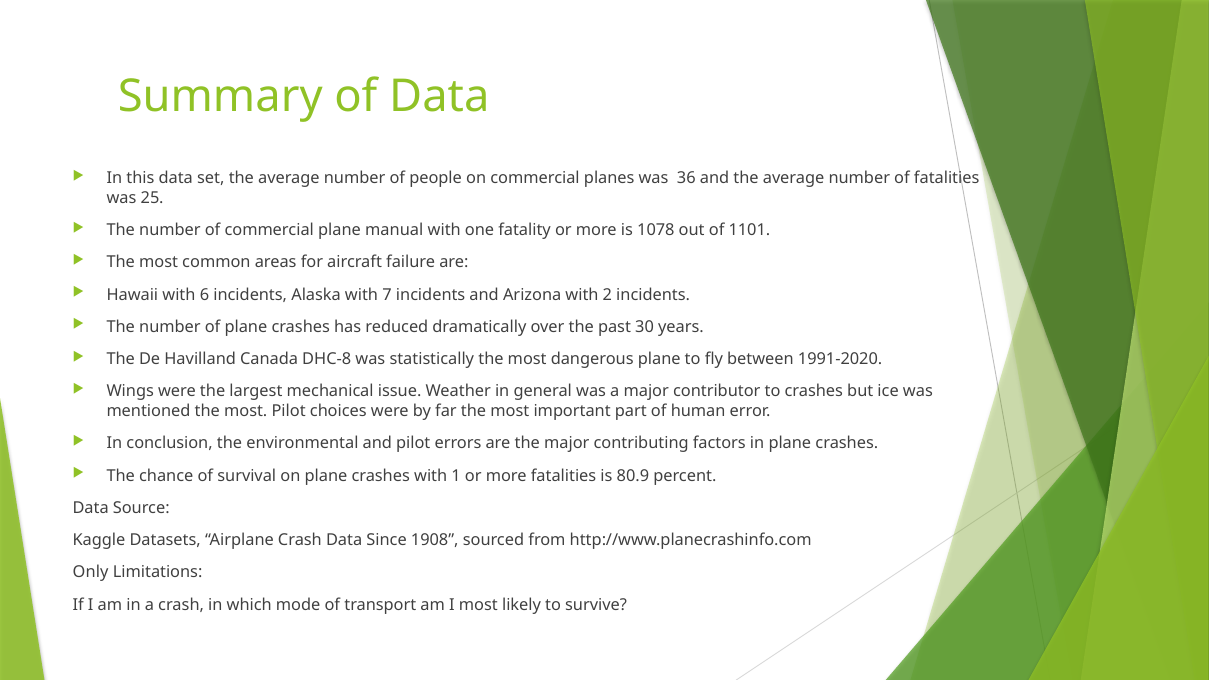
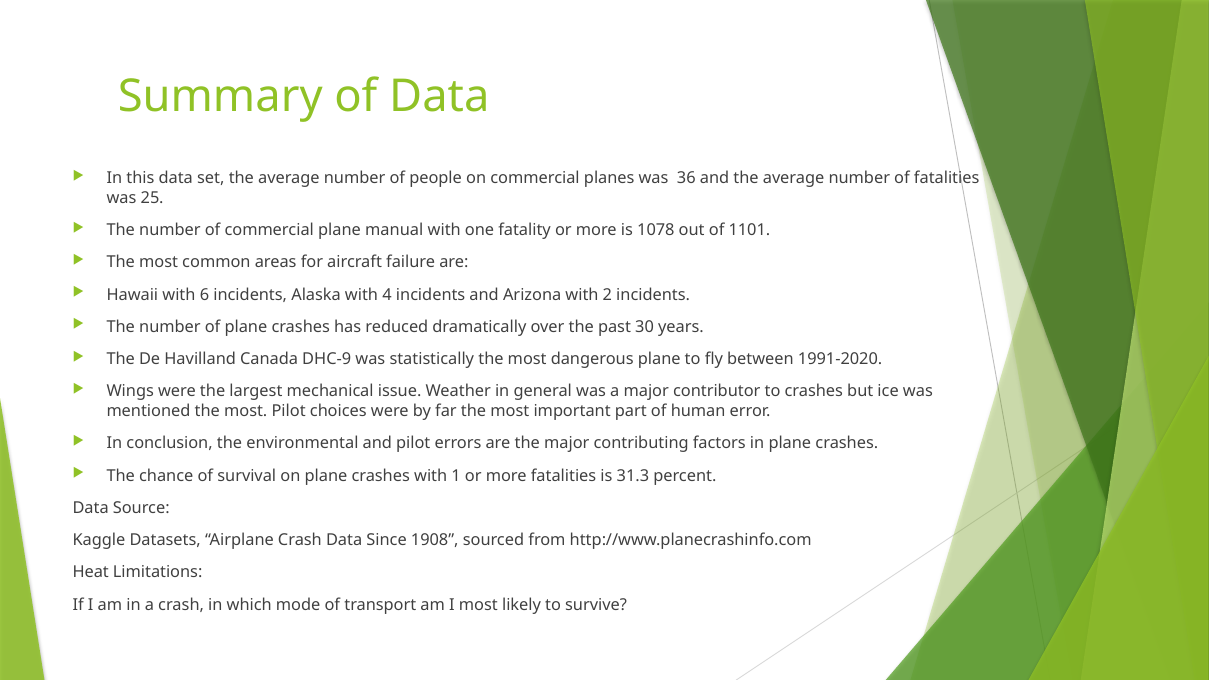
7: 7 -> 4
DHC-8: DHC-8 -> DHC-9
80.9: 80.9 -> 31.3
Only: Only -> Heat
